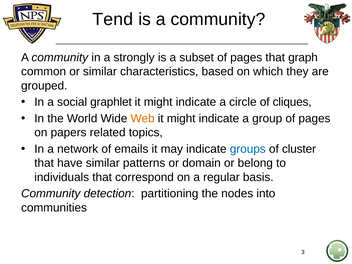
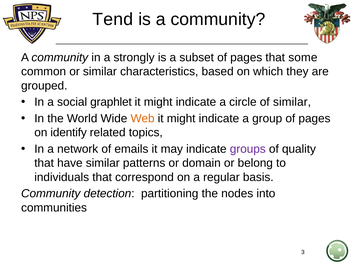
graph: graph -> some
of cliques: cliques -> similar
papers: papers -> identify
groups colour: blue -> purple
cluster: cluster -> quality
